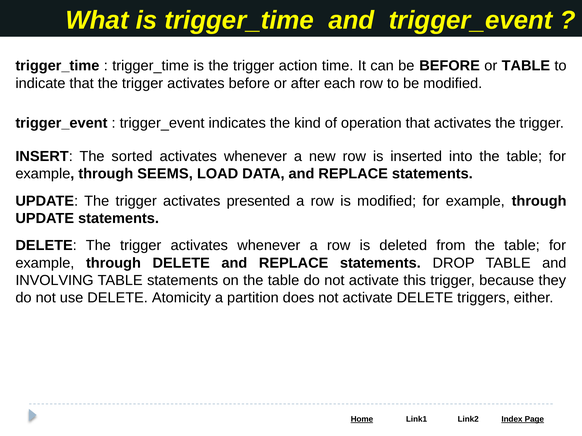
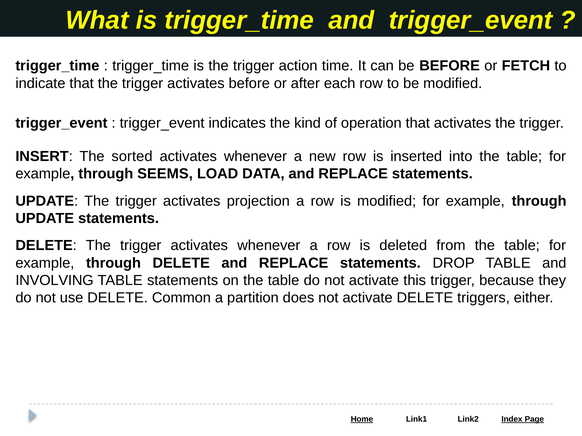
or TABLE: TABLE -> FETCH
presented: presented -> projection
Atomicity: Atomicity -> Common
